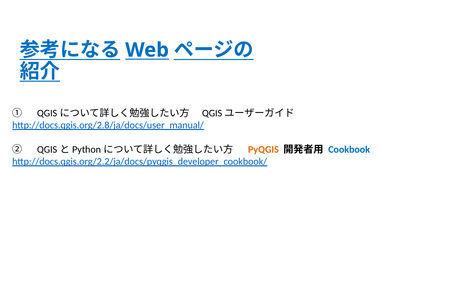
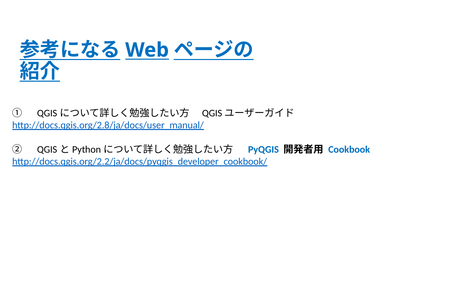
PyQGIS colour: orange -> blue
